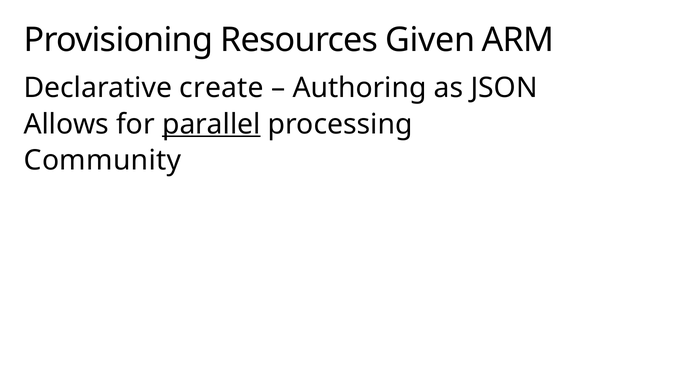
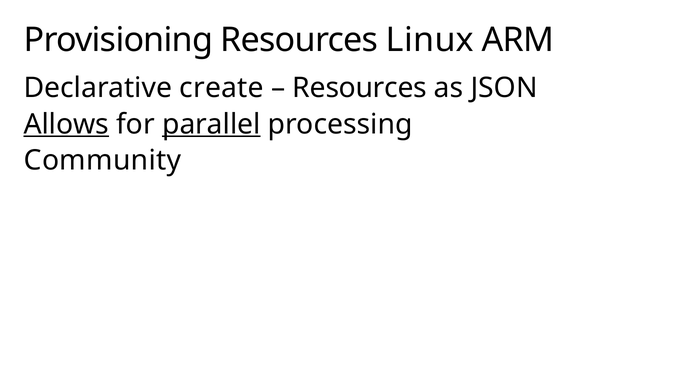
Given: Given -> Linux
Authoring at (360, 88): Authoring -> Resources
Allows underline: none -> present
